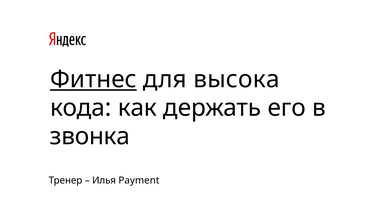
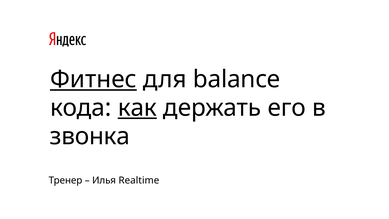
высока: высока -> balance
как underline: none -> present
Payment: Payment -> Realtime
